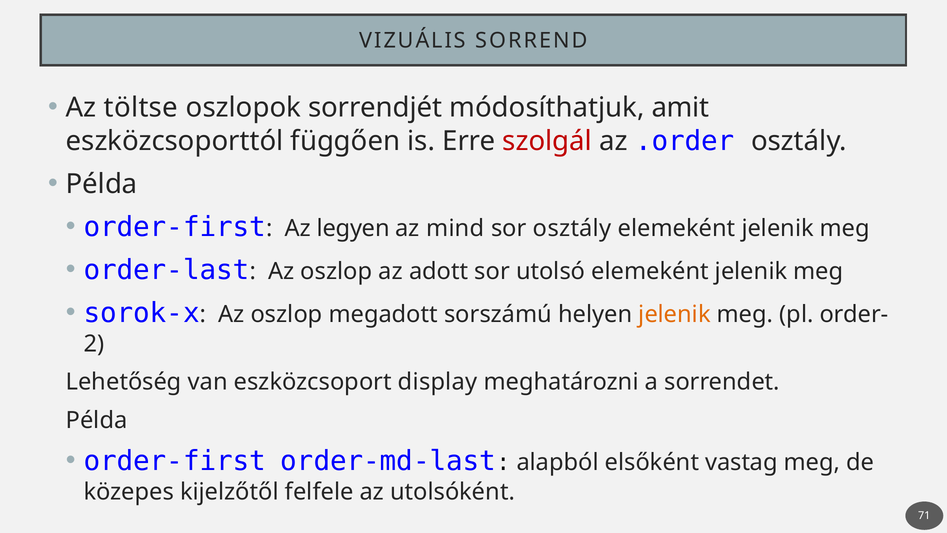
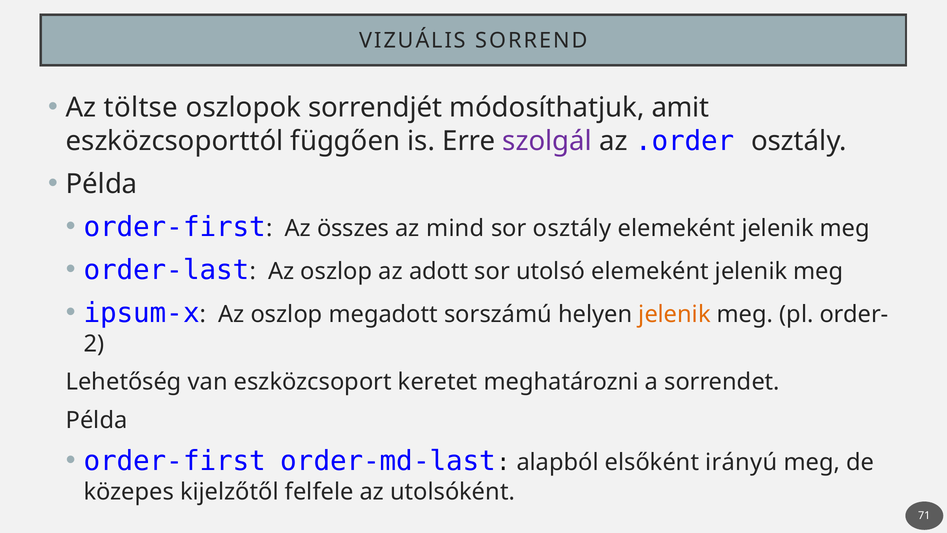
szolgál colour: red -> purple
legyen: legyen -> összes
sorok-x: sorok-x -> ipsum-x
display: display -> keretet
vastag: vastag -> irányú
